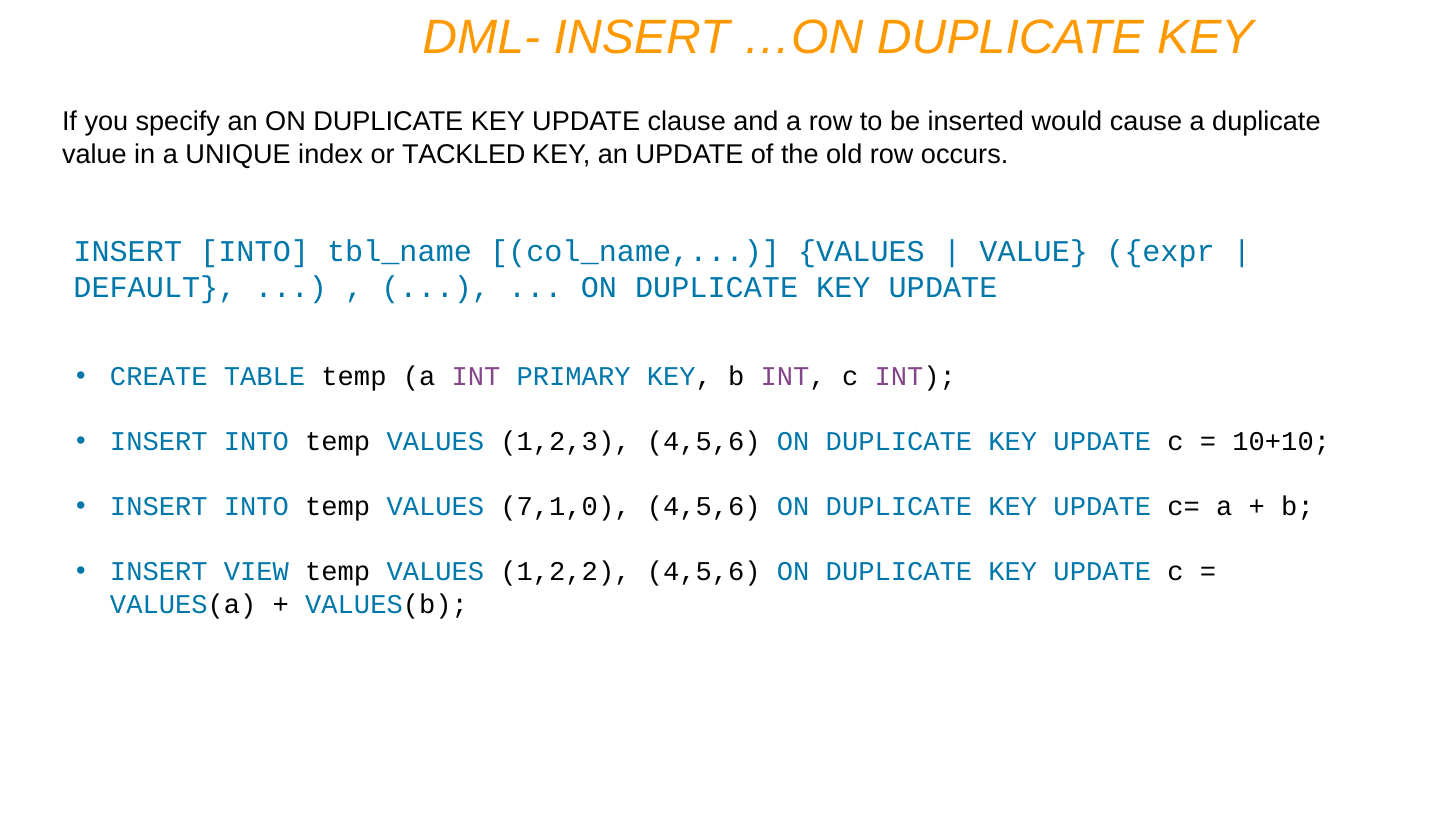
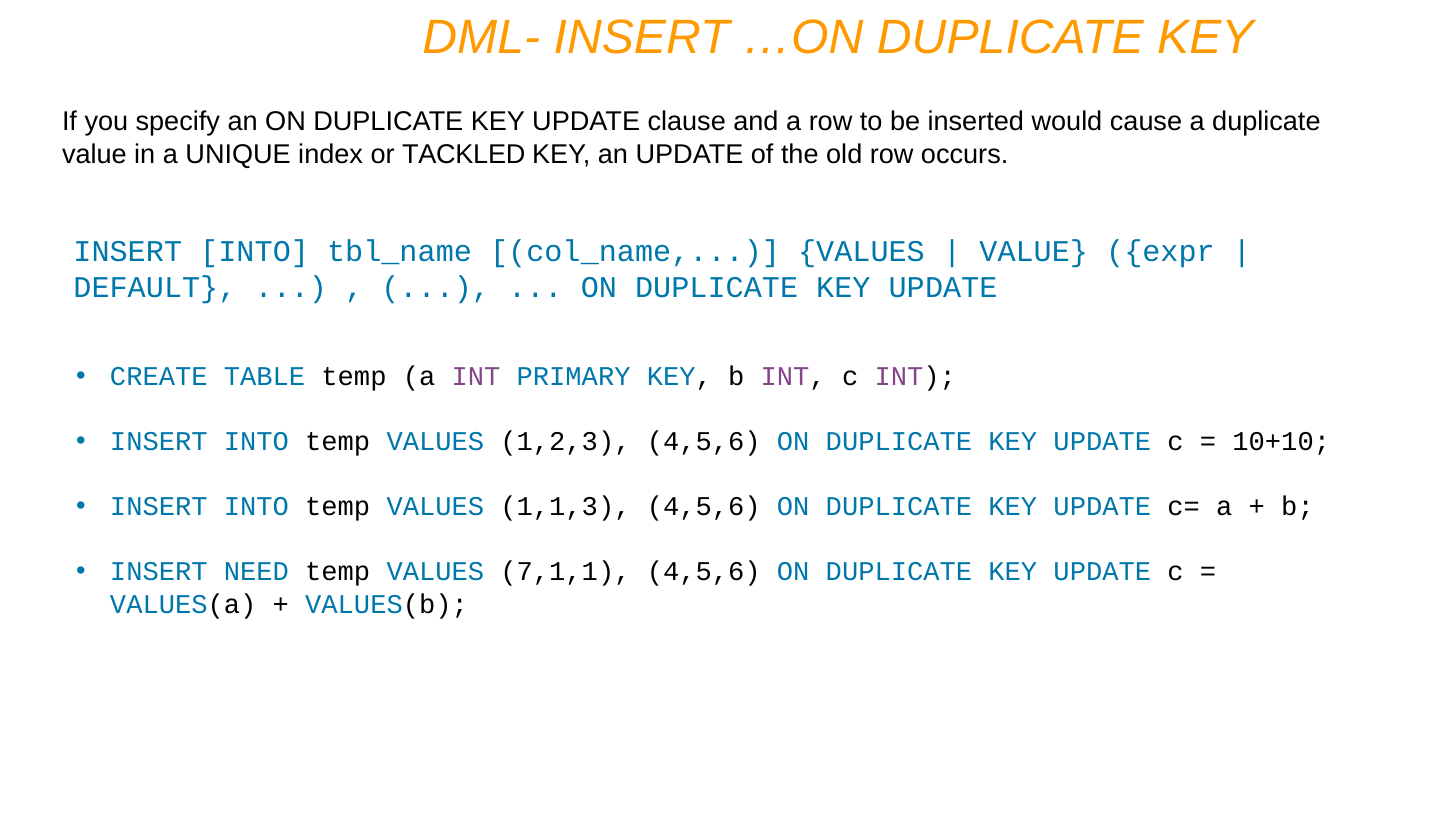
7,1,0: 7,1,0 -> 1,1,3
VIEW: VIEW -> NEED
1,2,2: 1,2,2 -> 7,1,1
